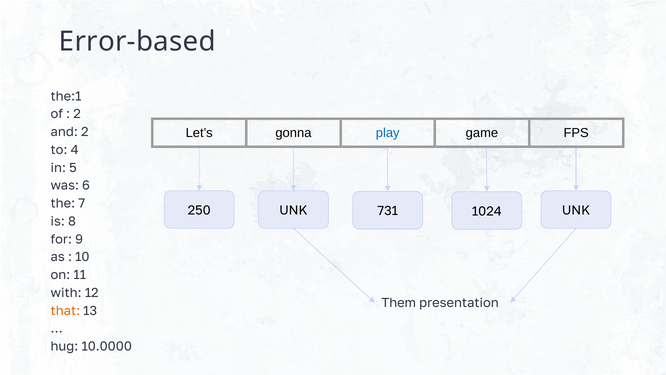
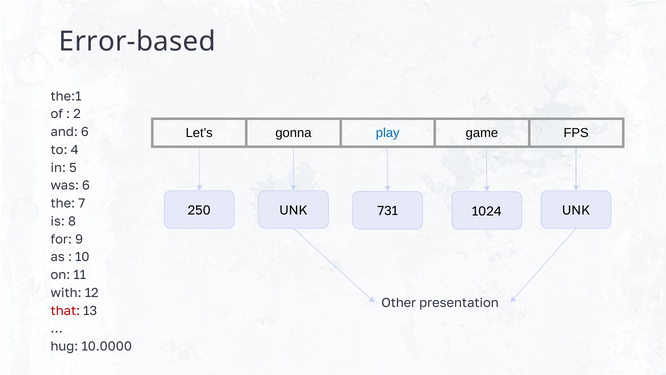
and 2: 2 -> 6
Them: Them -> Other
that colour: orange -> red
